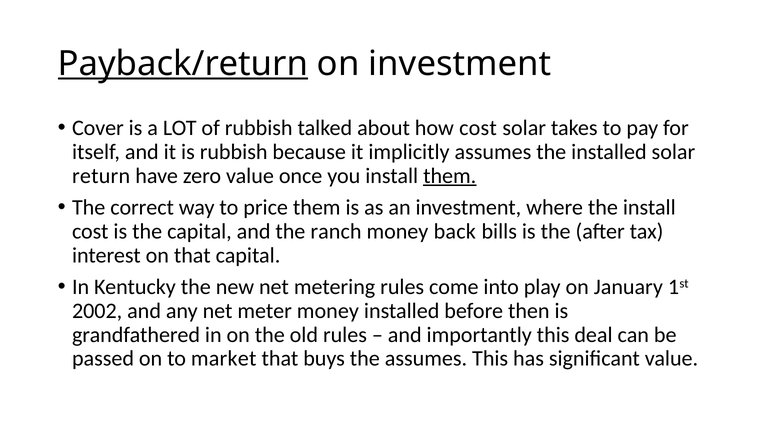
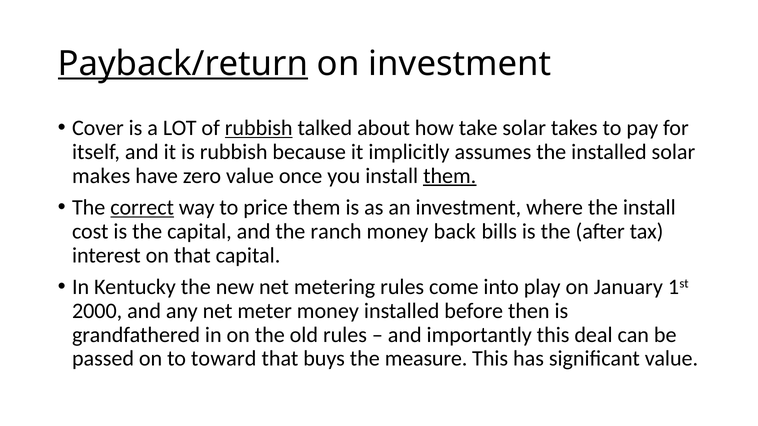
rubbish at (259, 128) underline: none -> present
how cost: cost -> take
return: return -> makes
correct underline: none -> present
2002: 2002 -> 2000
market: market -> toward
the assumes: assumes -> measure
